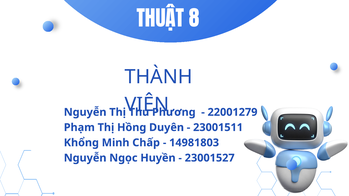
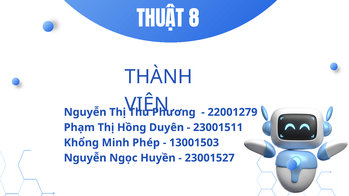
Chấp: Chấp -> Phép
14981803: 14981803 -> 13001503
